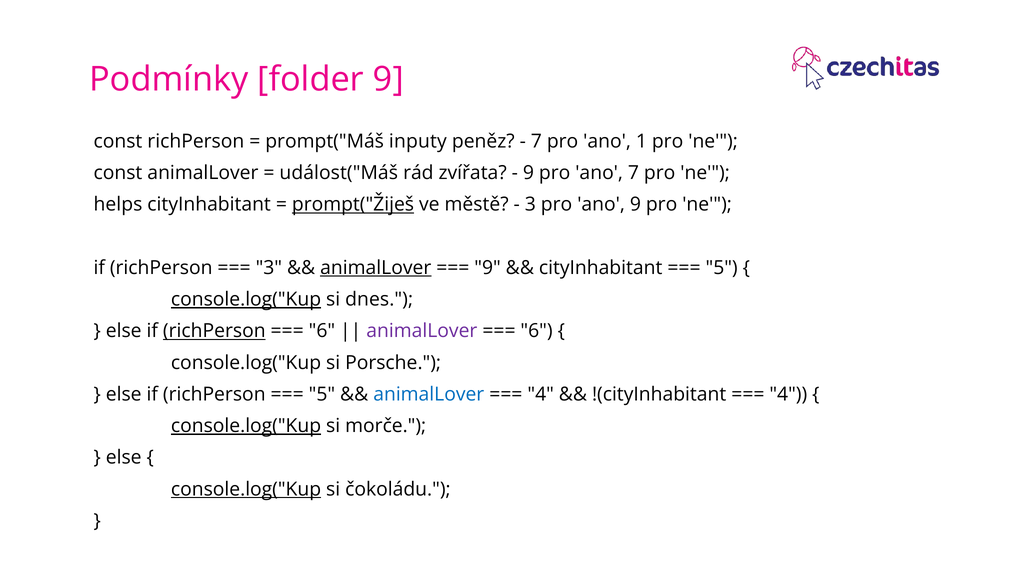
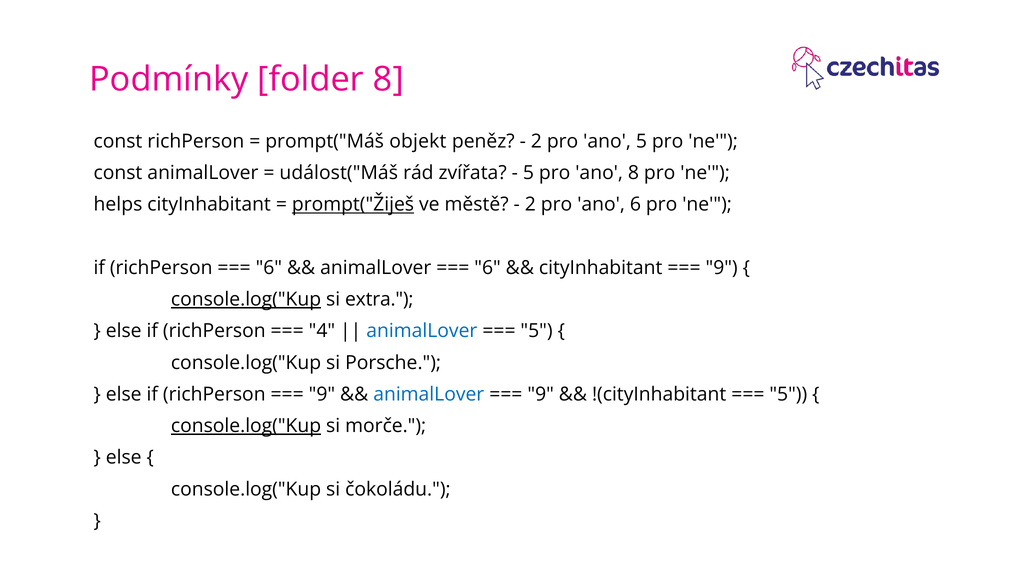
folder 9: 9 -> 8
inputy: inputy -> objekt
7 at (536, 141): 7 -> 2
ano 1: 1 -> 5
9 at (529, 173): 9 -> 5
ano 7: 7 -> 8
3 at (530, 204): 3 -> 2
ano 9: 9 -> 6
3 at (269, 268): 3 -> 6
animalLover at (376, 268) underline: present -> none
9 at (488, 268): 9 -> 6
5 at (722, 268): 5 -> 9
dnes: dnes -> extra
richPerson at (214, 331) underline: present -> none
6 at (322, 331): 6 -> 4
animalLover at (422, 331) colour: purple -> blue
6 at (537, 331): 6 -> 5
5 at (322, 394): 5 -> 9
4 at (541, 394): 4 -> 9
4 at (788, 394): 4 -> 5
console.log("Kup at (246, 489) underline: present -> none
